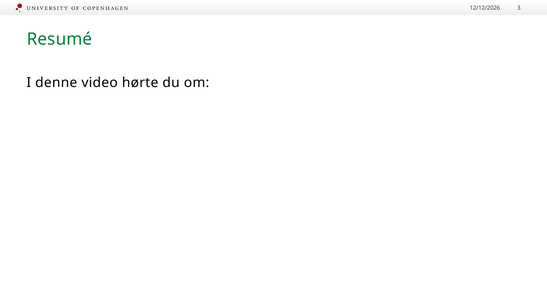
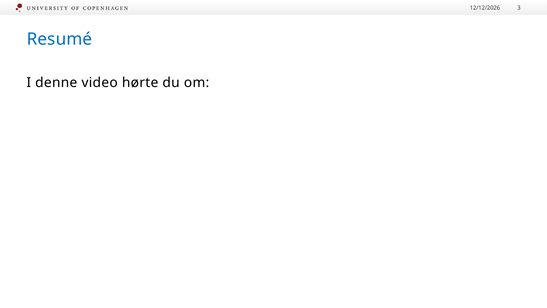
Resumé colour: green -> blue
